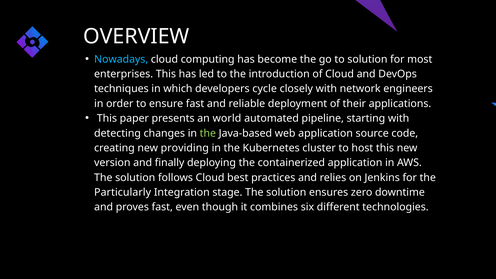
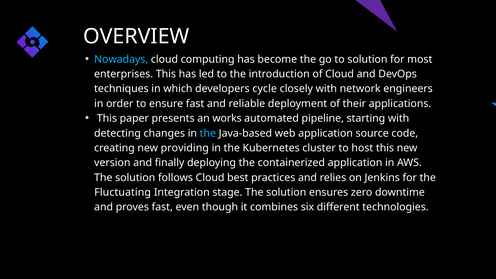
world: world -> works
the at (208, 133) colour: light green -> light blue
Particularly: Particularly -> Fluctuating
